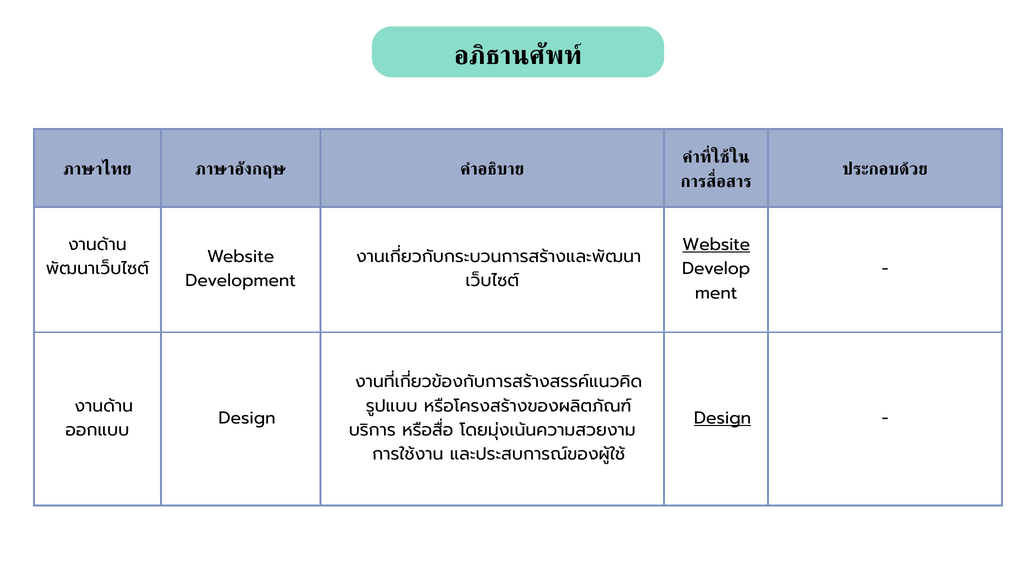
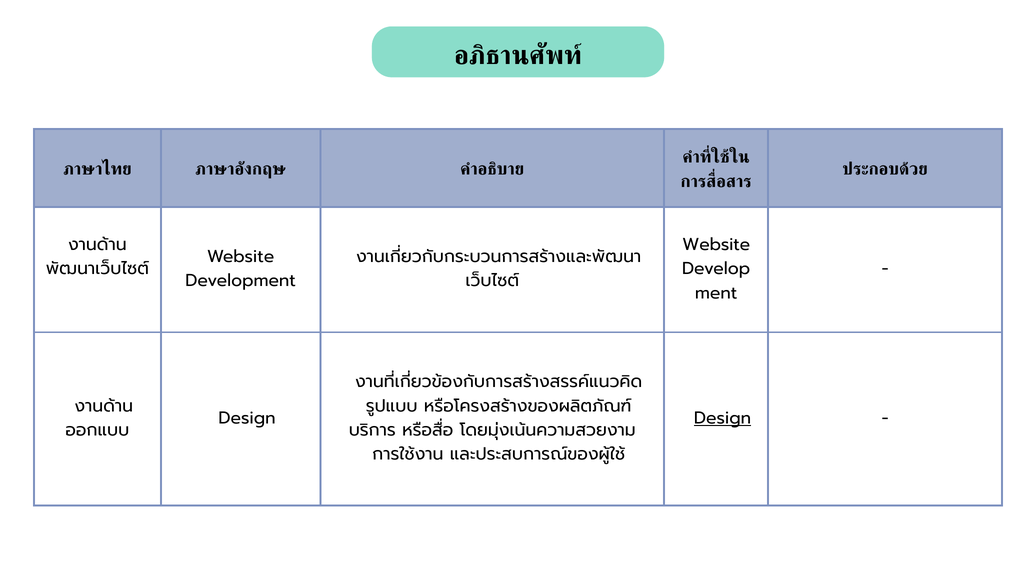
Website at (716, 244) underline: present -> none
